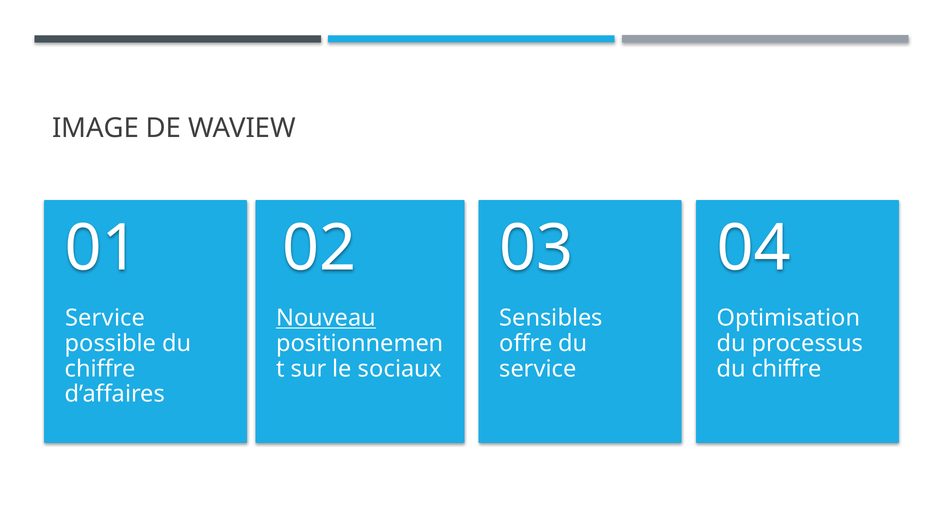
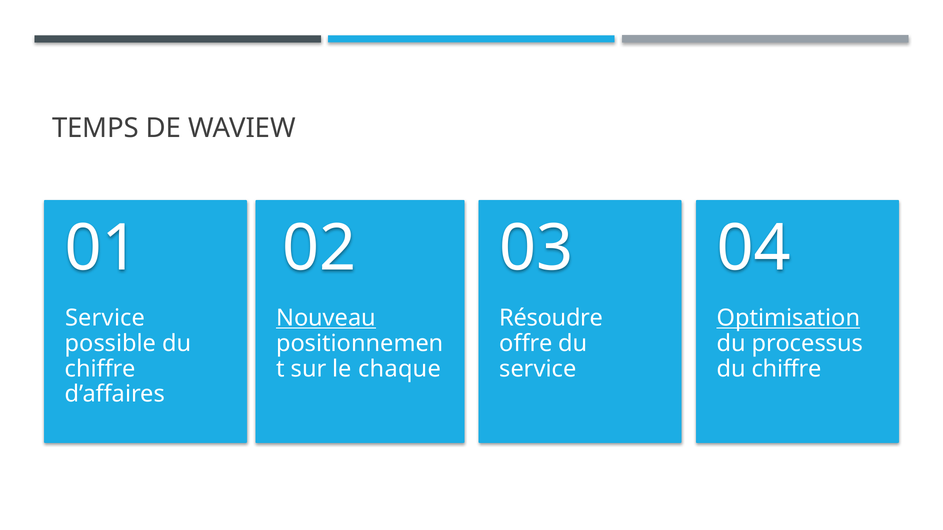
IMAGE: IMAGE -> TEMPS
Sensibles: Sensibles -> Résoudre
Optimisation underline: none -> present
sociaux: sociaux -> chaque
